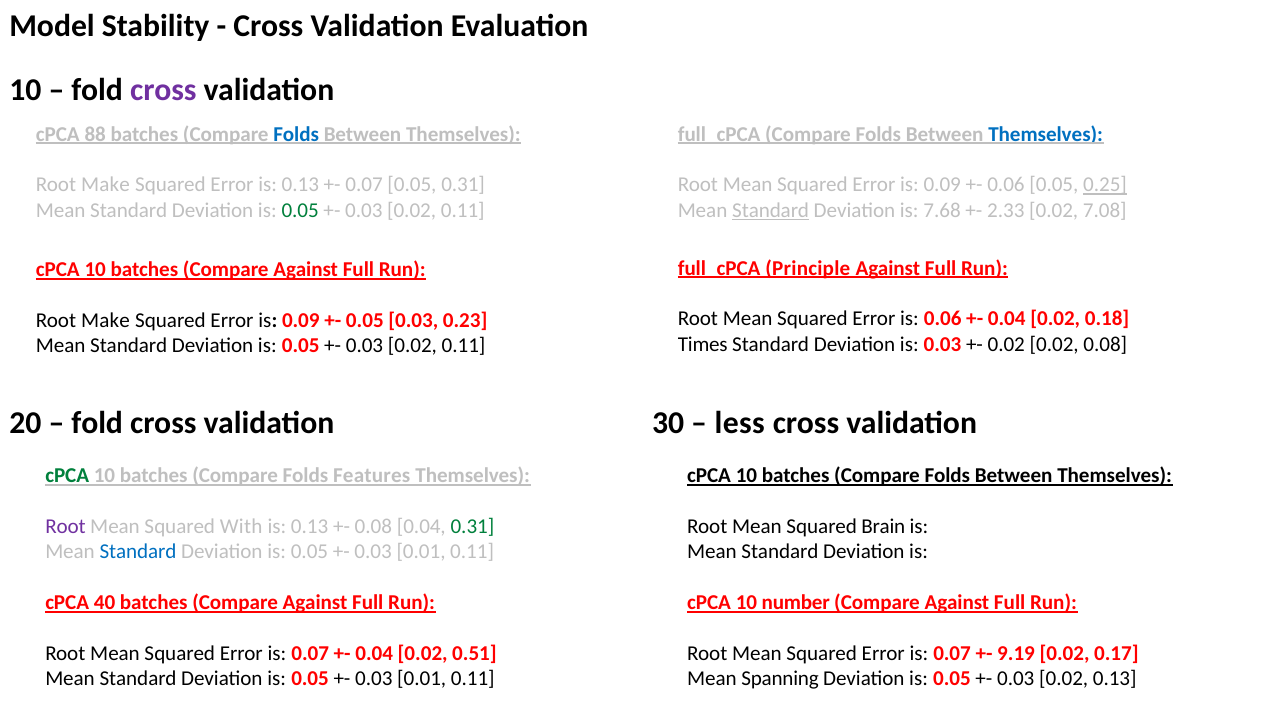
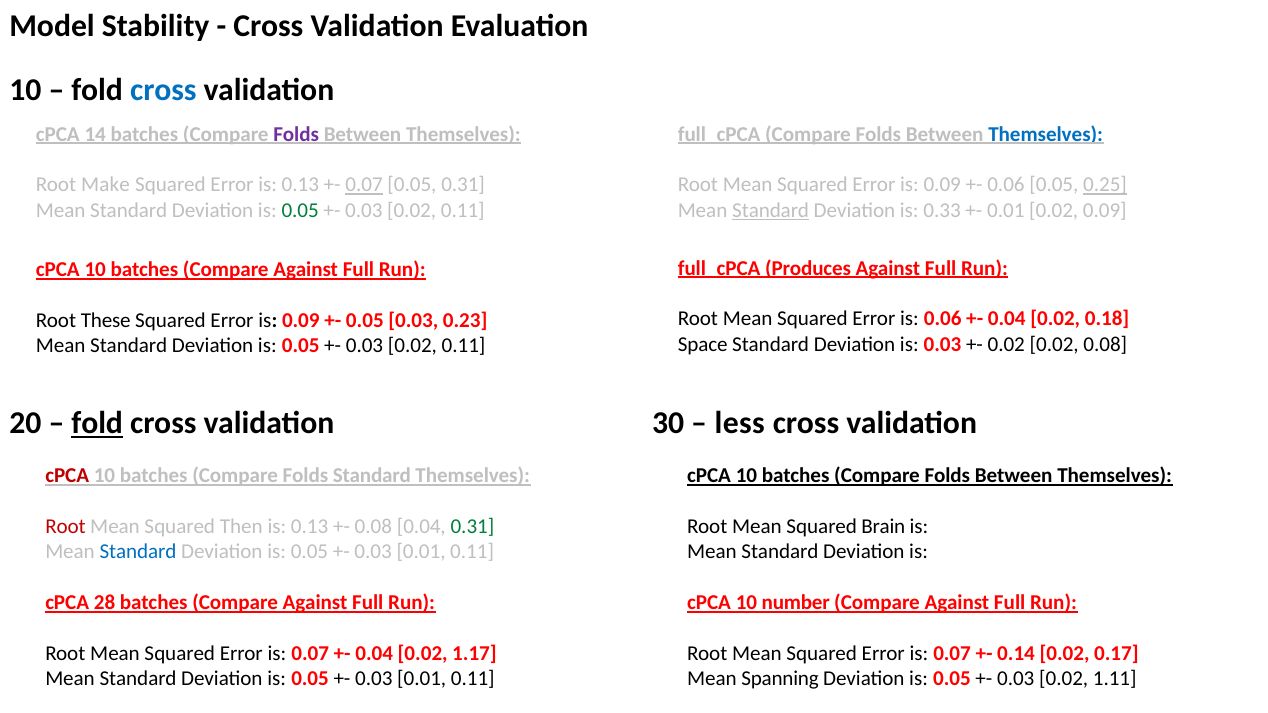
cross at (163, 90) colour: purple -> blue
88: 88 -> 14
Folds at (296, 134) colour: blue -> purple
0.07 at (364, 185) underline: none -> present
7.68: 7.68 -> 0.33
2.33 at (1006, 210): 2.33 -> 0.01
0.02 7.08: 7.08 -> 0.09
Principle: Principle -> Produces
Make at (106, 320): Make -> These
Times: Times -> Space
fold at (97, 423) underline: none -> present
cPCA at (67, 476) colour: green -> red
Folds Features: Features -> Standard
Root at (65, 527) colour: purple -> red
With: With -> Then
40: 40 -> 28
0.51: 0.51 -> 1.17
9.19: 9.19 -> 0.14
0.02 0.13: 0.13 -> 1.11
